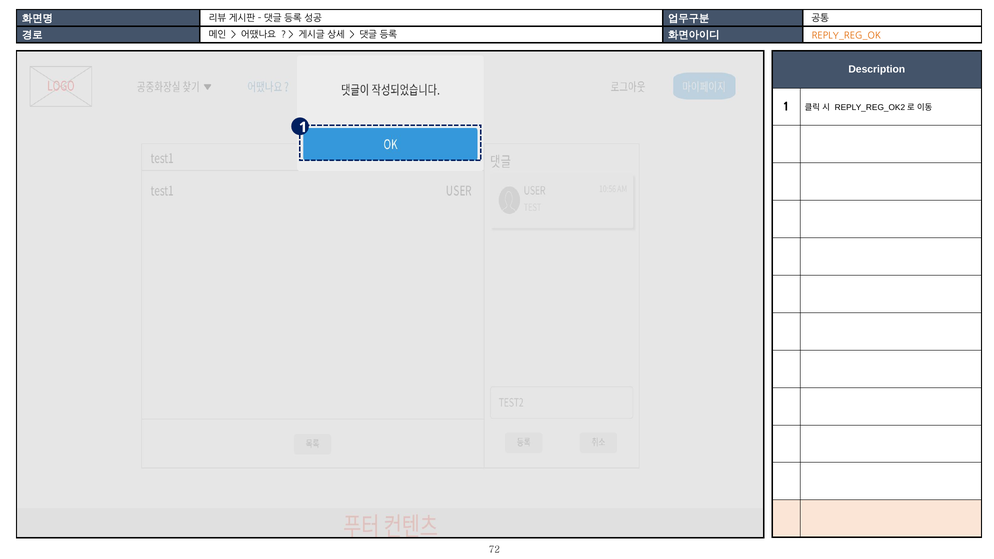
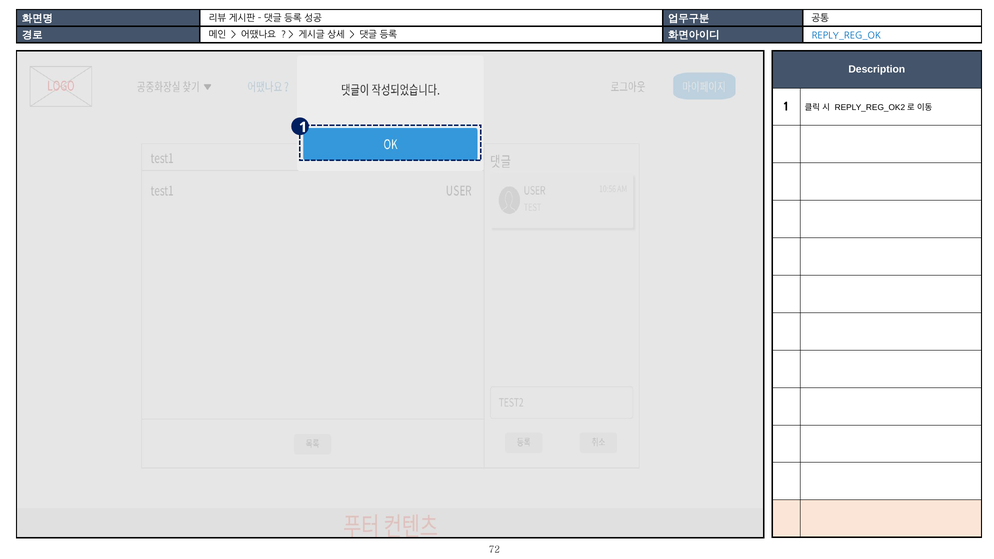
REPLY_REG_OK colour: orange -> blue
